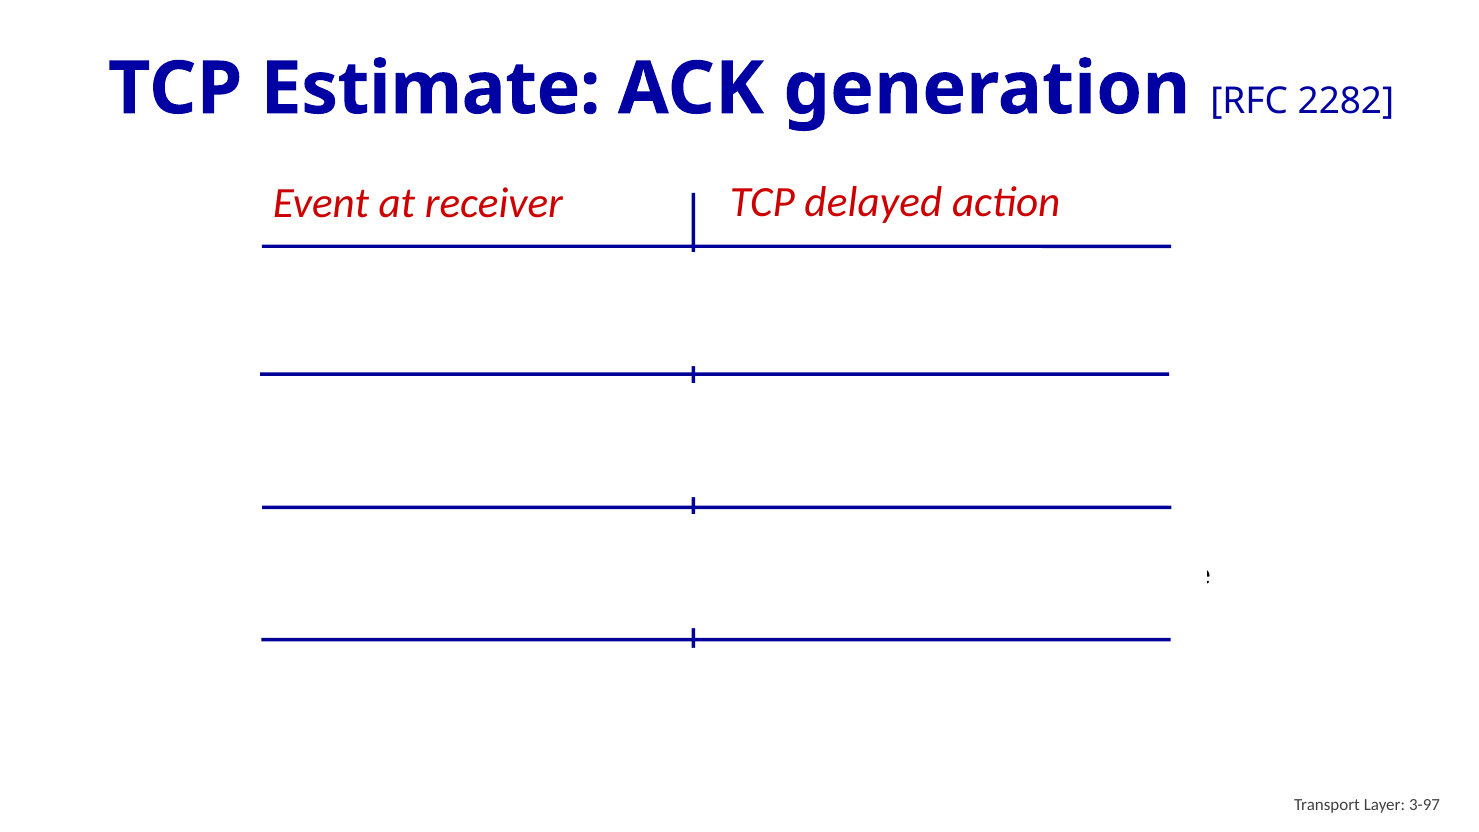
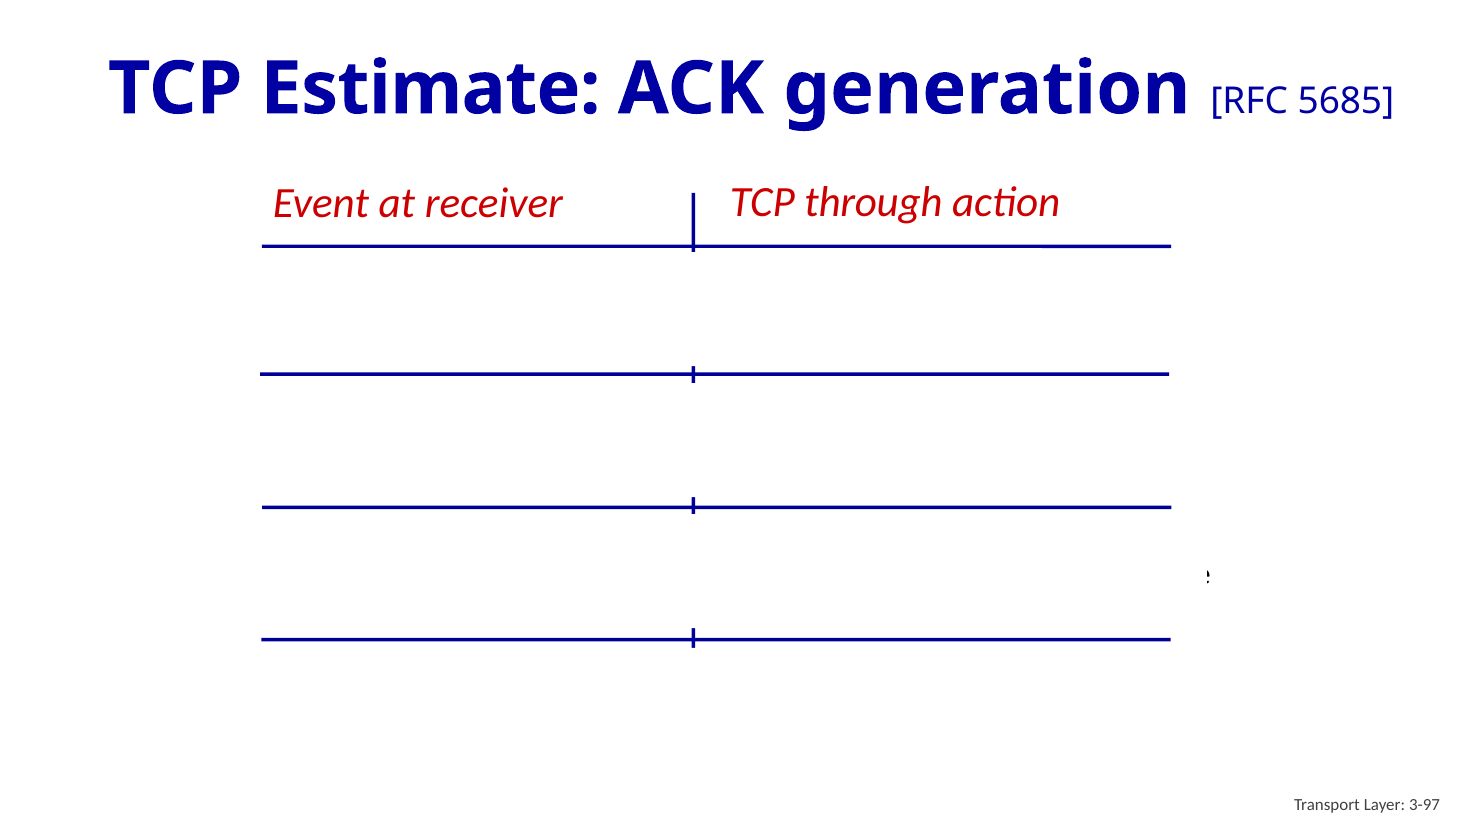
2282: 2282 -> 5685
TCP delayed: delayed -> through
